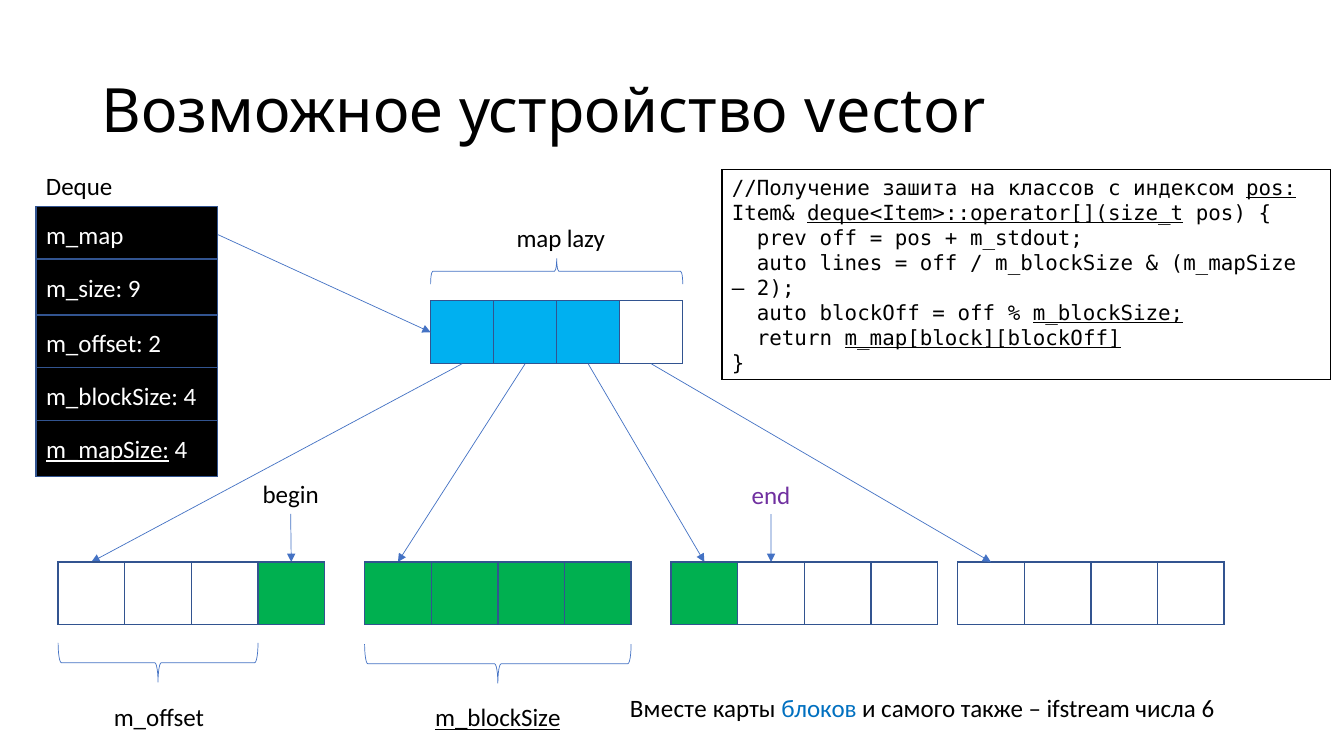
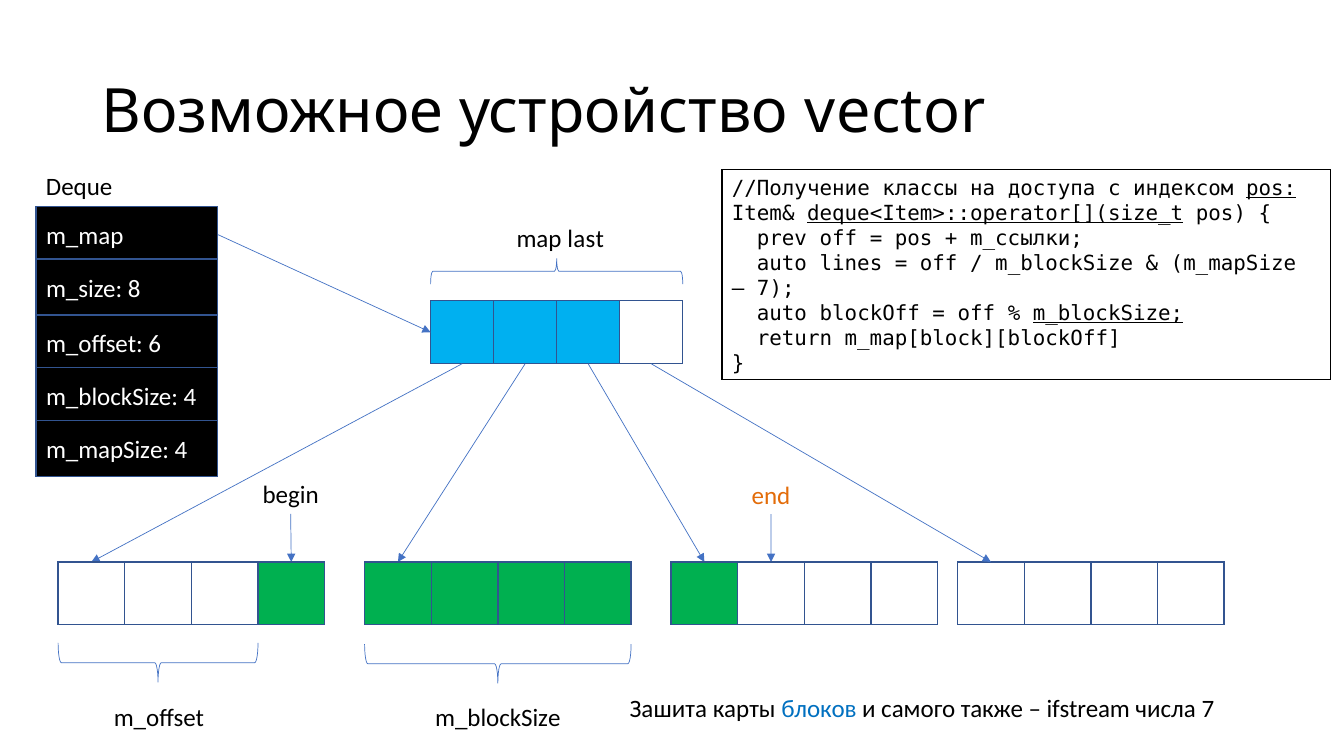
зашита: зашита -> классы
классов: классов -> доступа
lazy: lazy -> last
m_stdout: m_stdout -> m_ссылки
9: 9 -> 8
2 at (776, 288): 2 -> 7
m_map[block][blockOff underline: present -> none
m_offset 2: 2 -> 6
m_mapSize at (108, 451) underline: present -> none
end colour: purple -> orange
Вместе: Вместе -> Зашита
числа 6: 6 -> 7
m_blockSize at (498, 719) underline: present -> none
